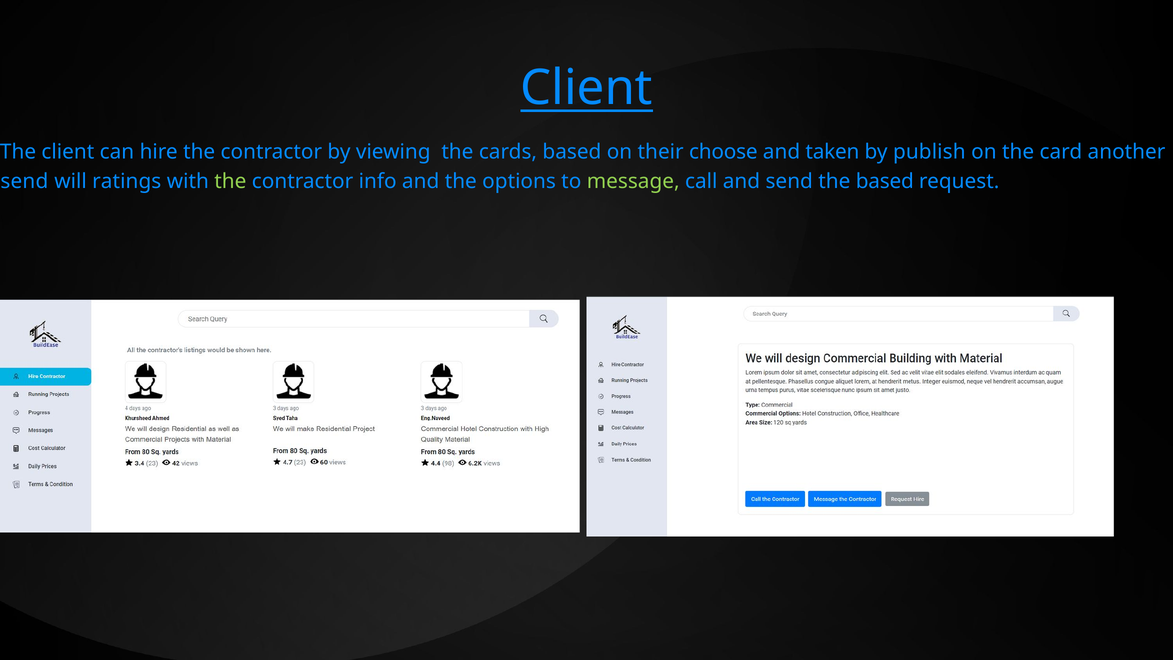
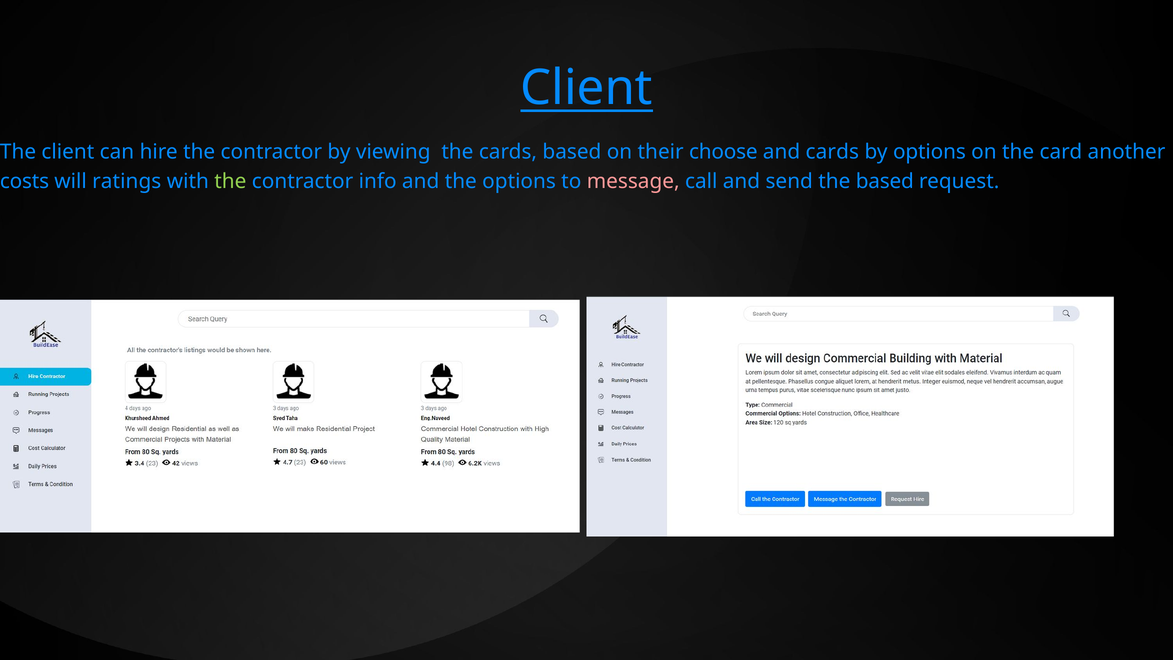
and taken: taken -> cards
by publish: publish -> options
send at (24, 181): send -> costs
message colour: light green -> pink
